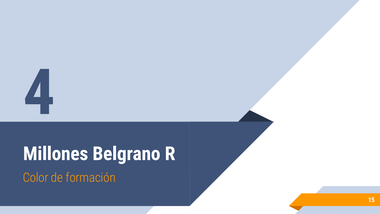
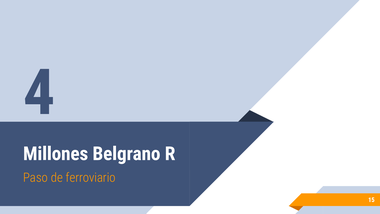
Color: Color -> Paso
formación: formación -> ferroviario
